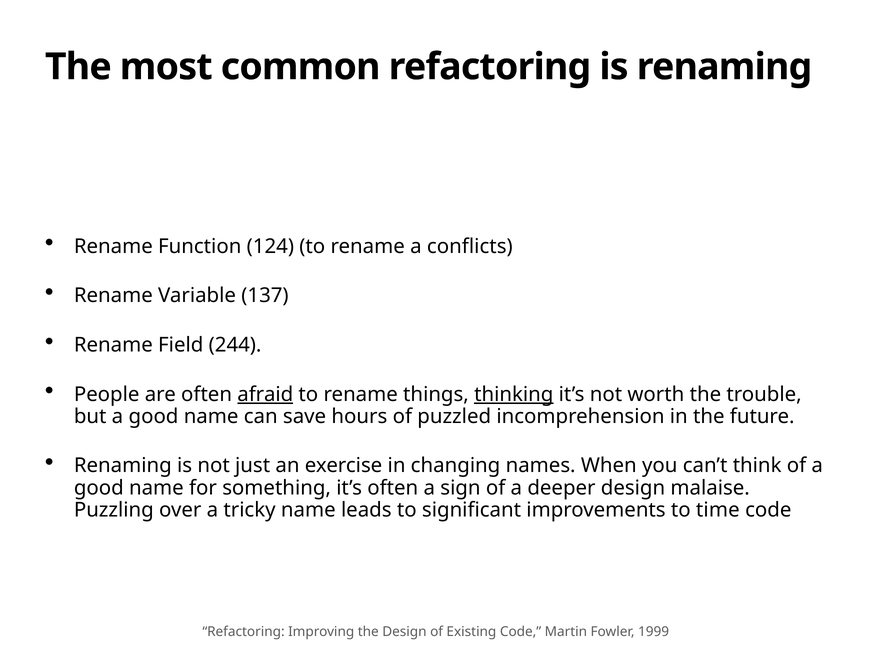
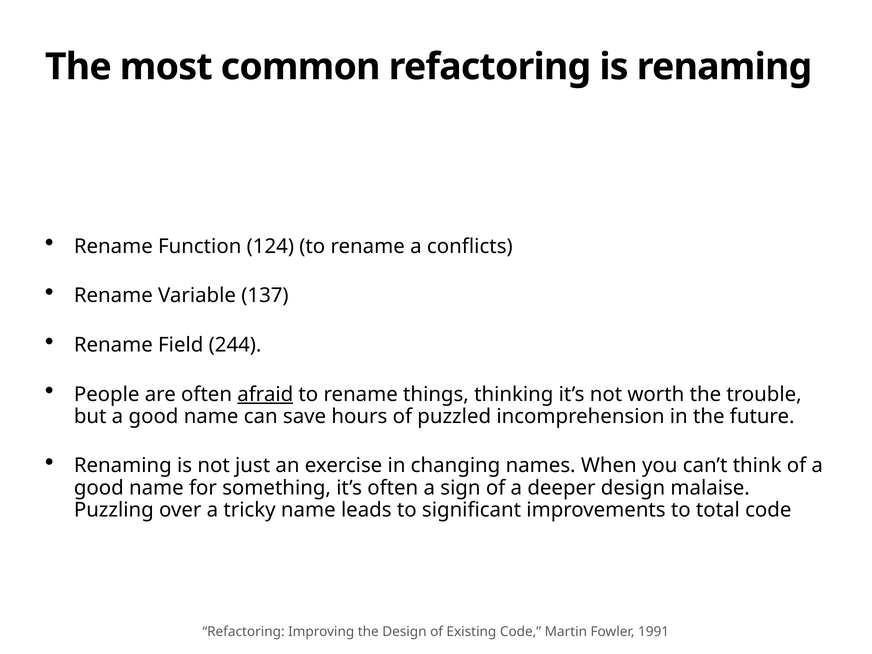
thinking underline: present -> none
time: time -> total
1999: 1999 -> 1991
